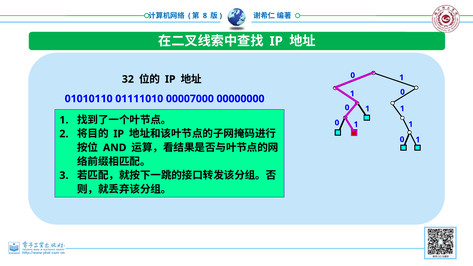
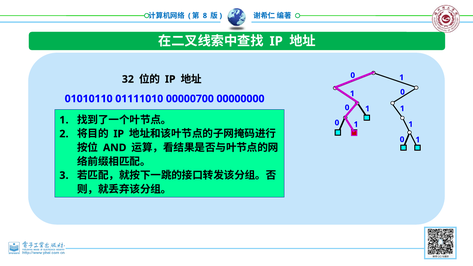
00007000: 00007000 -> 00000700
